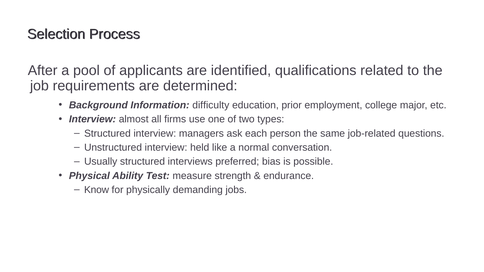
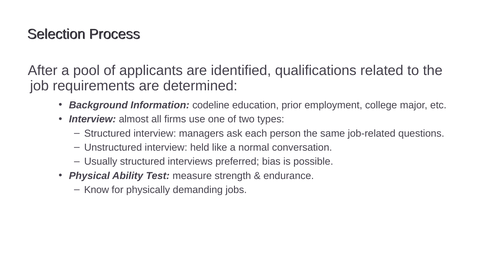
difficulty: difficulty -> codeline
